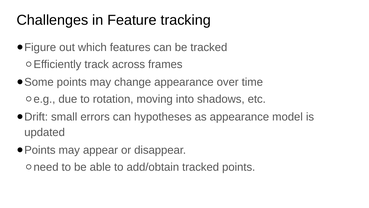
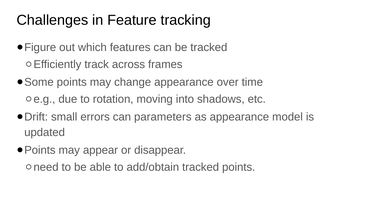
hypotheses: hypotheses -> parameters
